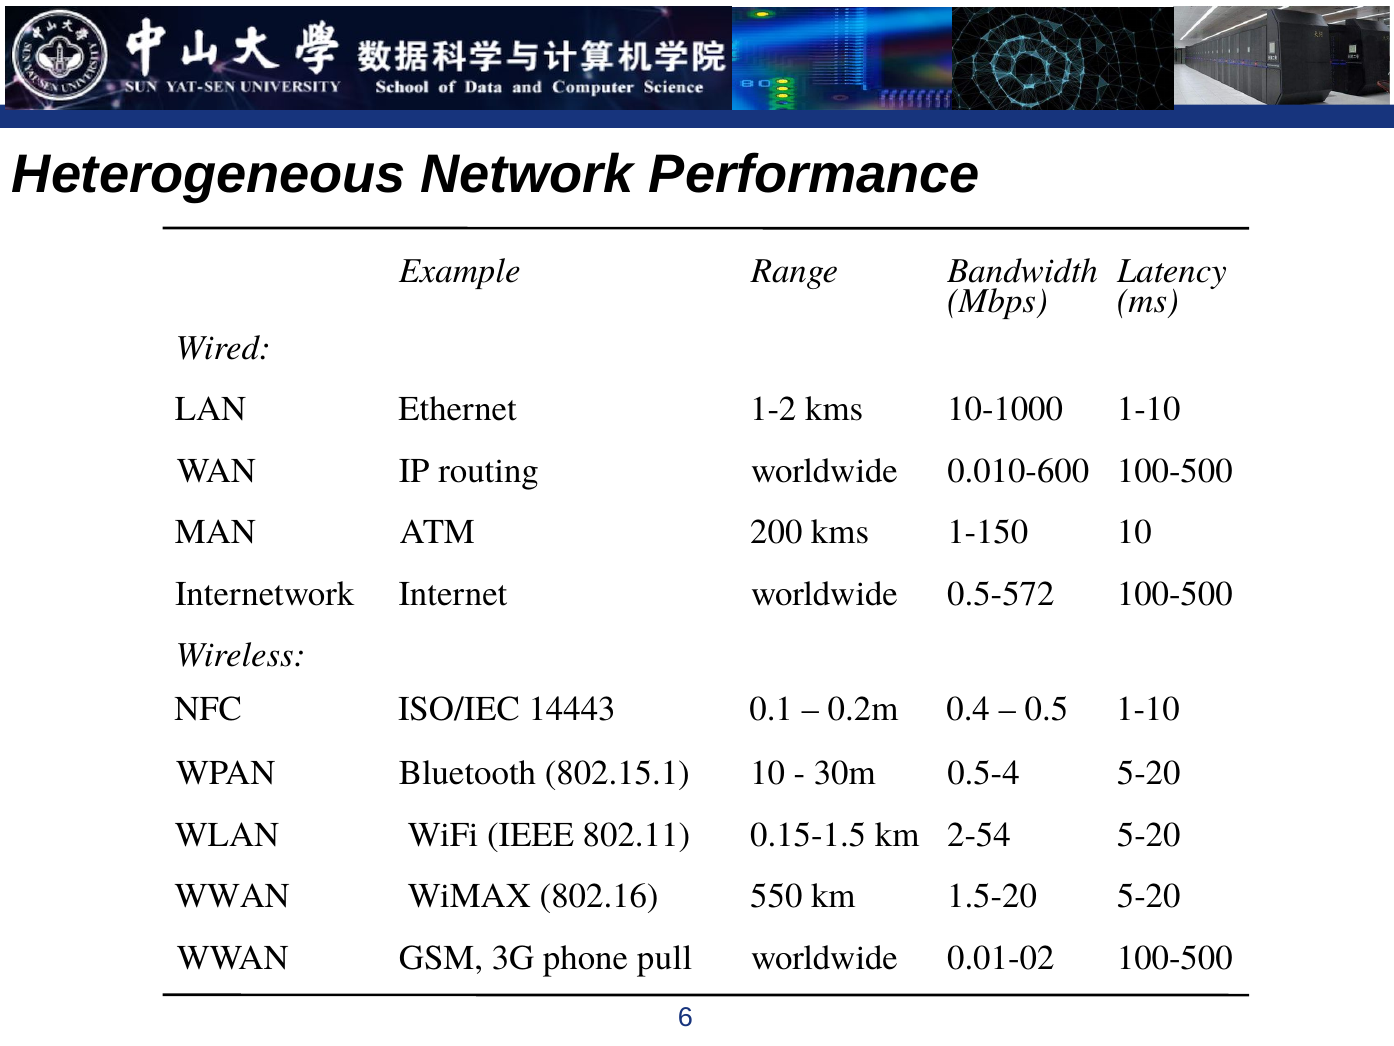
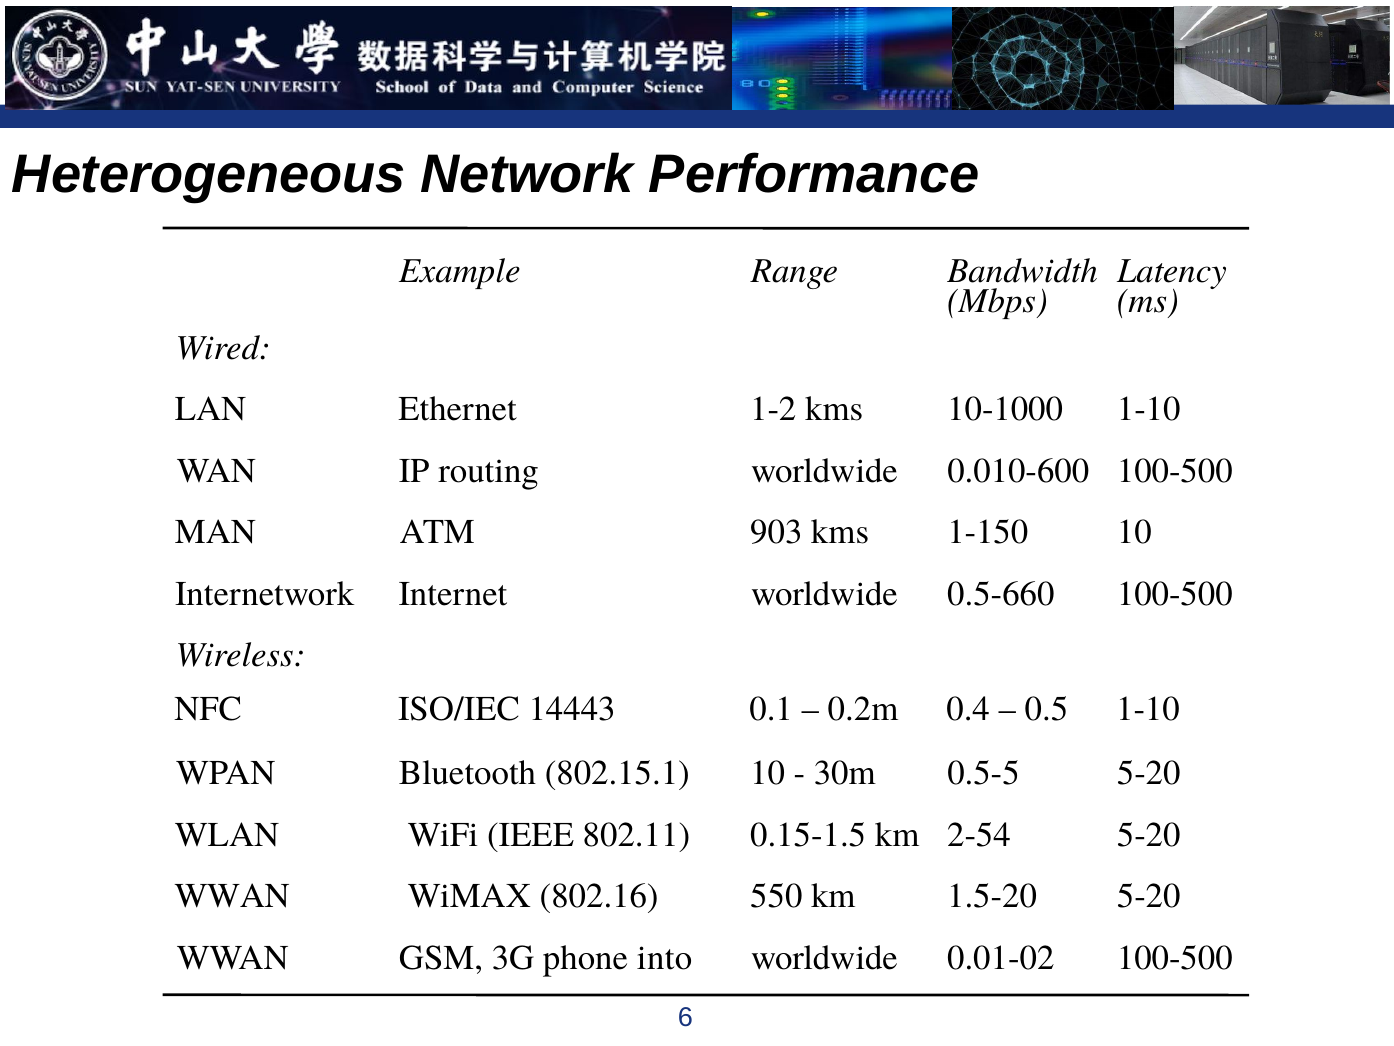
200: 200 -> 903
0.5-572: 0.5-572 -> 0.5-660
0.5-4: 0.5-4 -> 0.5-5
pull: pull -> into
